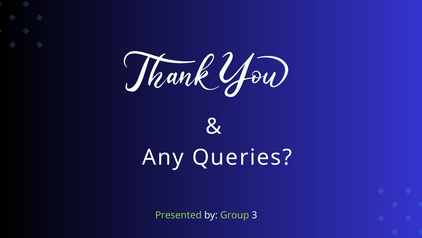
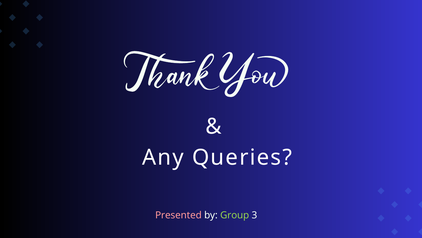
Presented colour: light green -> pink
